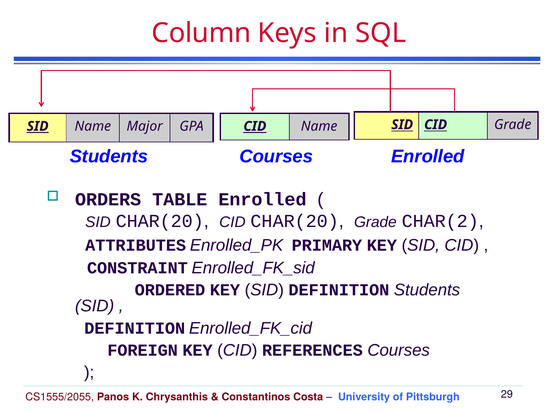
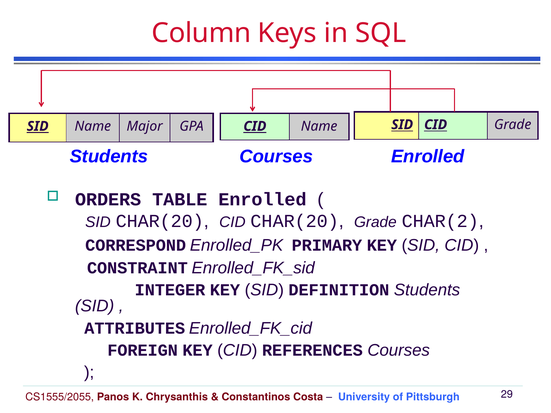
ATTRIBUTES: ATTRIBUTES -> CORRESPOND
ORDERED: ORDERED -> INTEGER
DEFINITION at (135, 328): DEFINITION -> ATTRIBUTES
